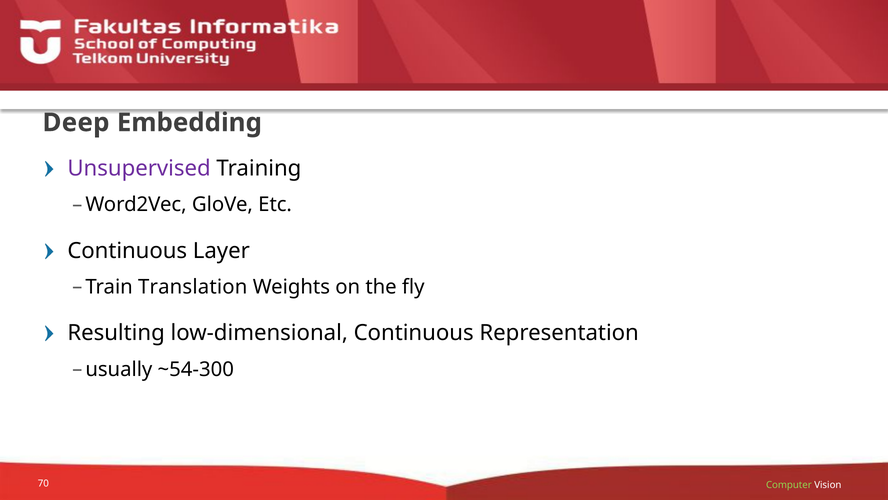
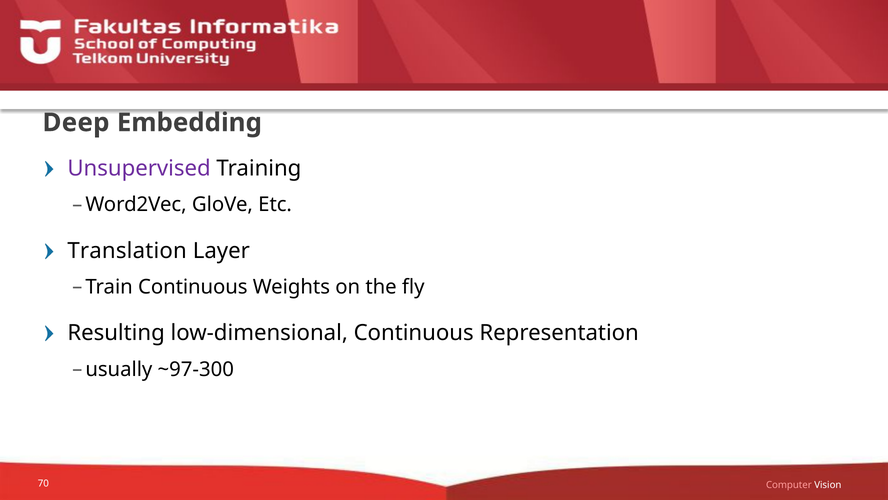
Continuous at (127, 251): Continuous -> Translation
Train Translation: Translation -> Continuous
~54-300: ~54-300 -> ~97-300
Computer colour: light green -> pink
